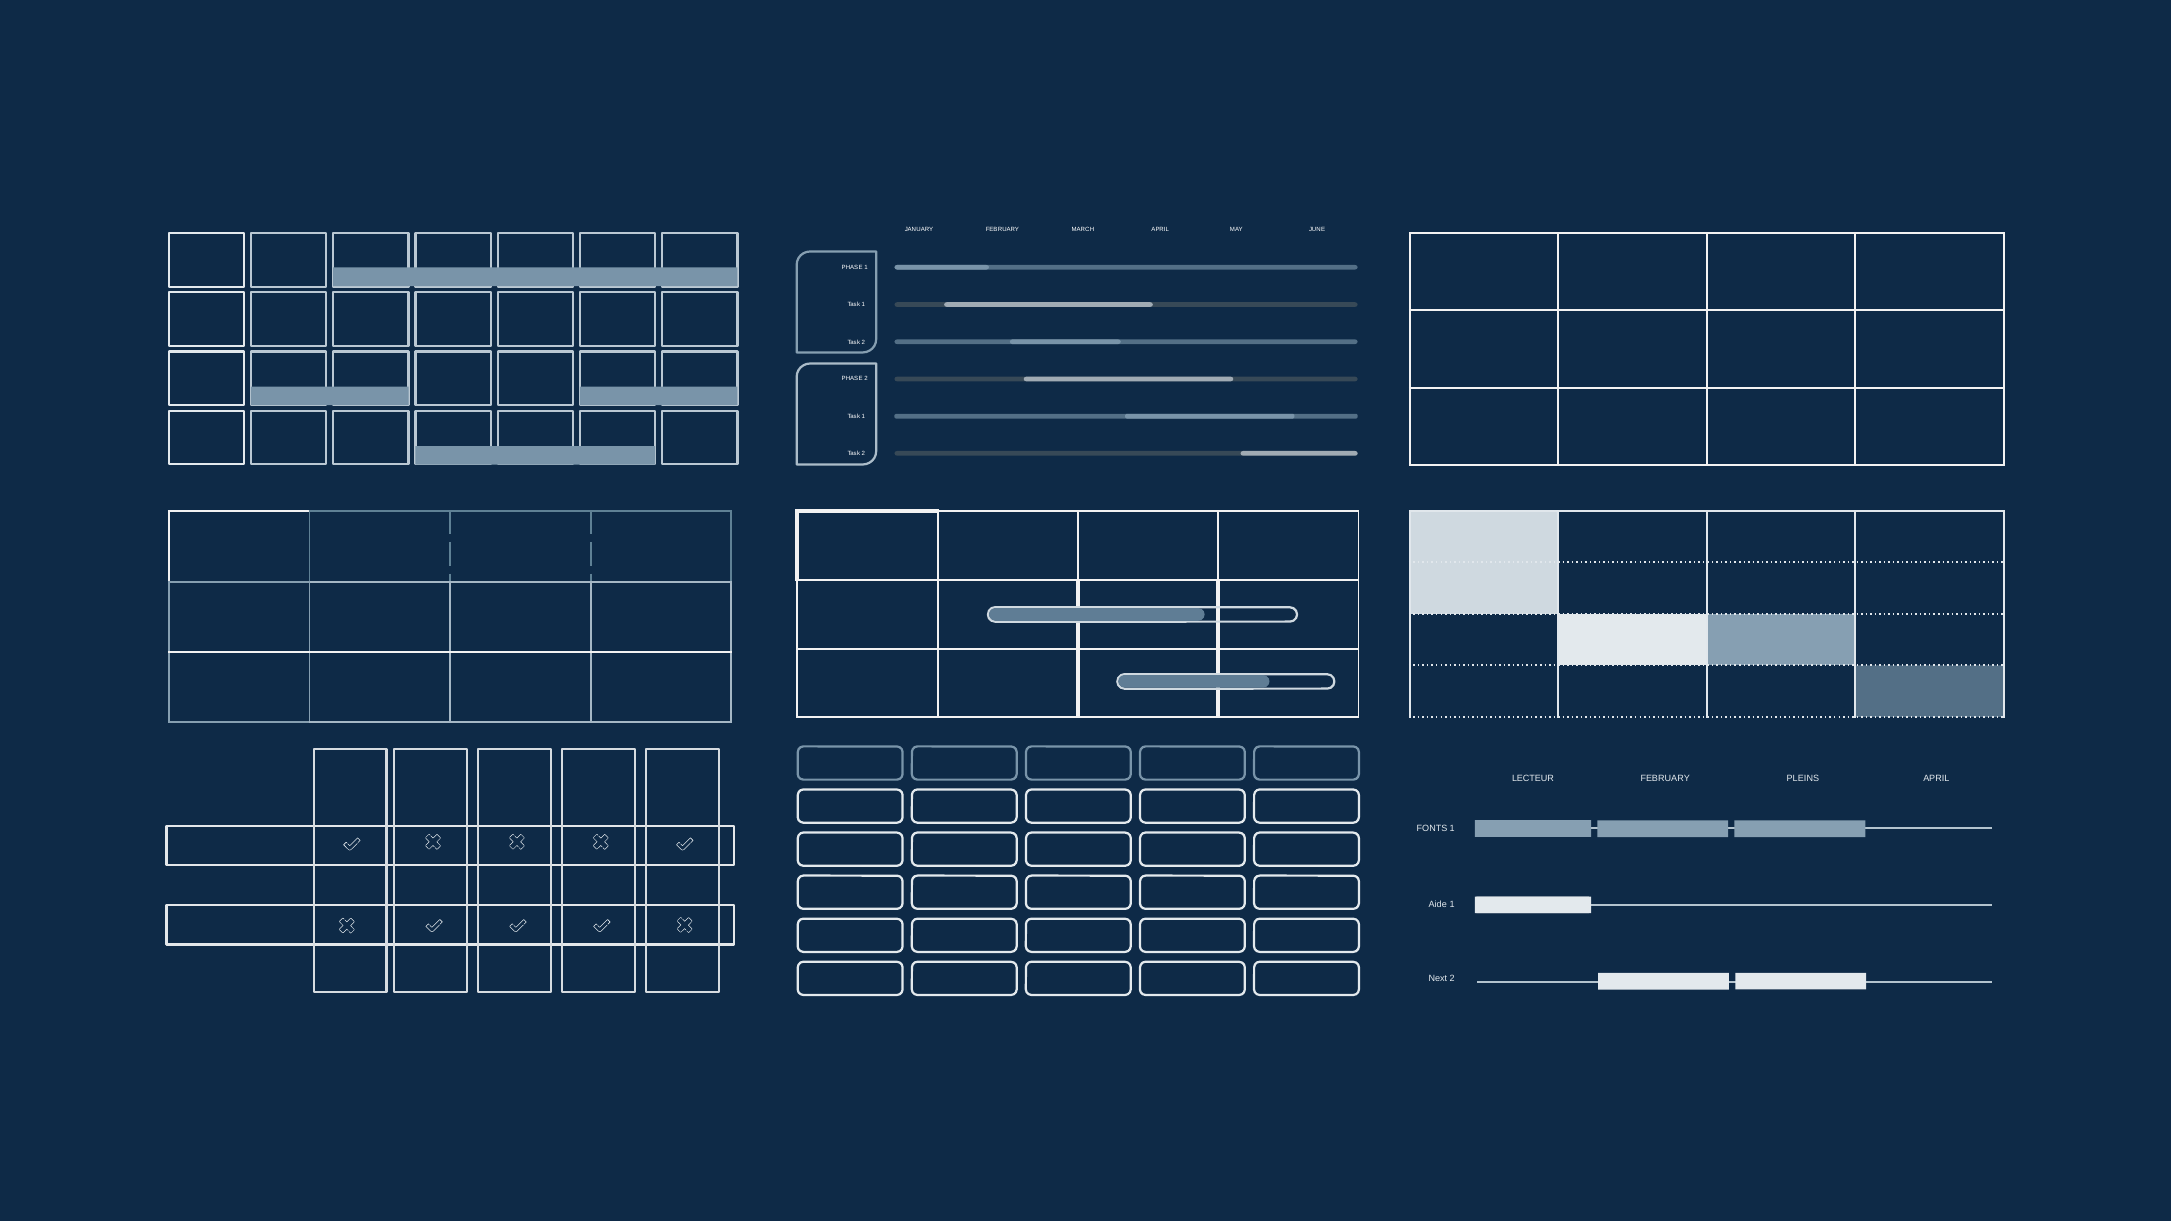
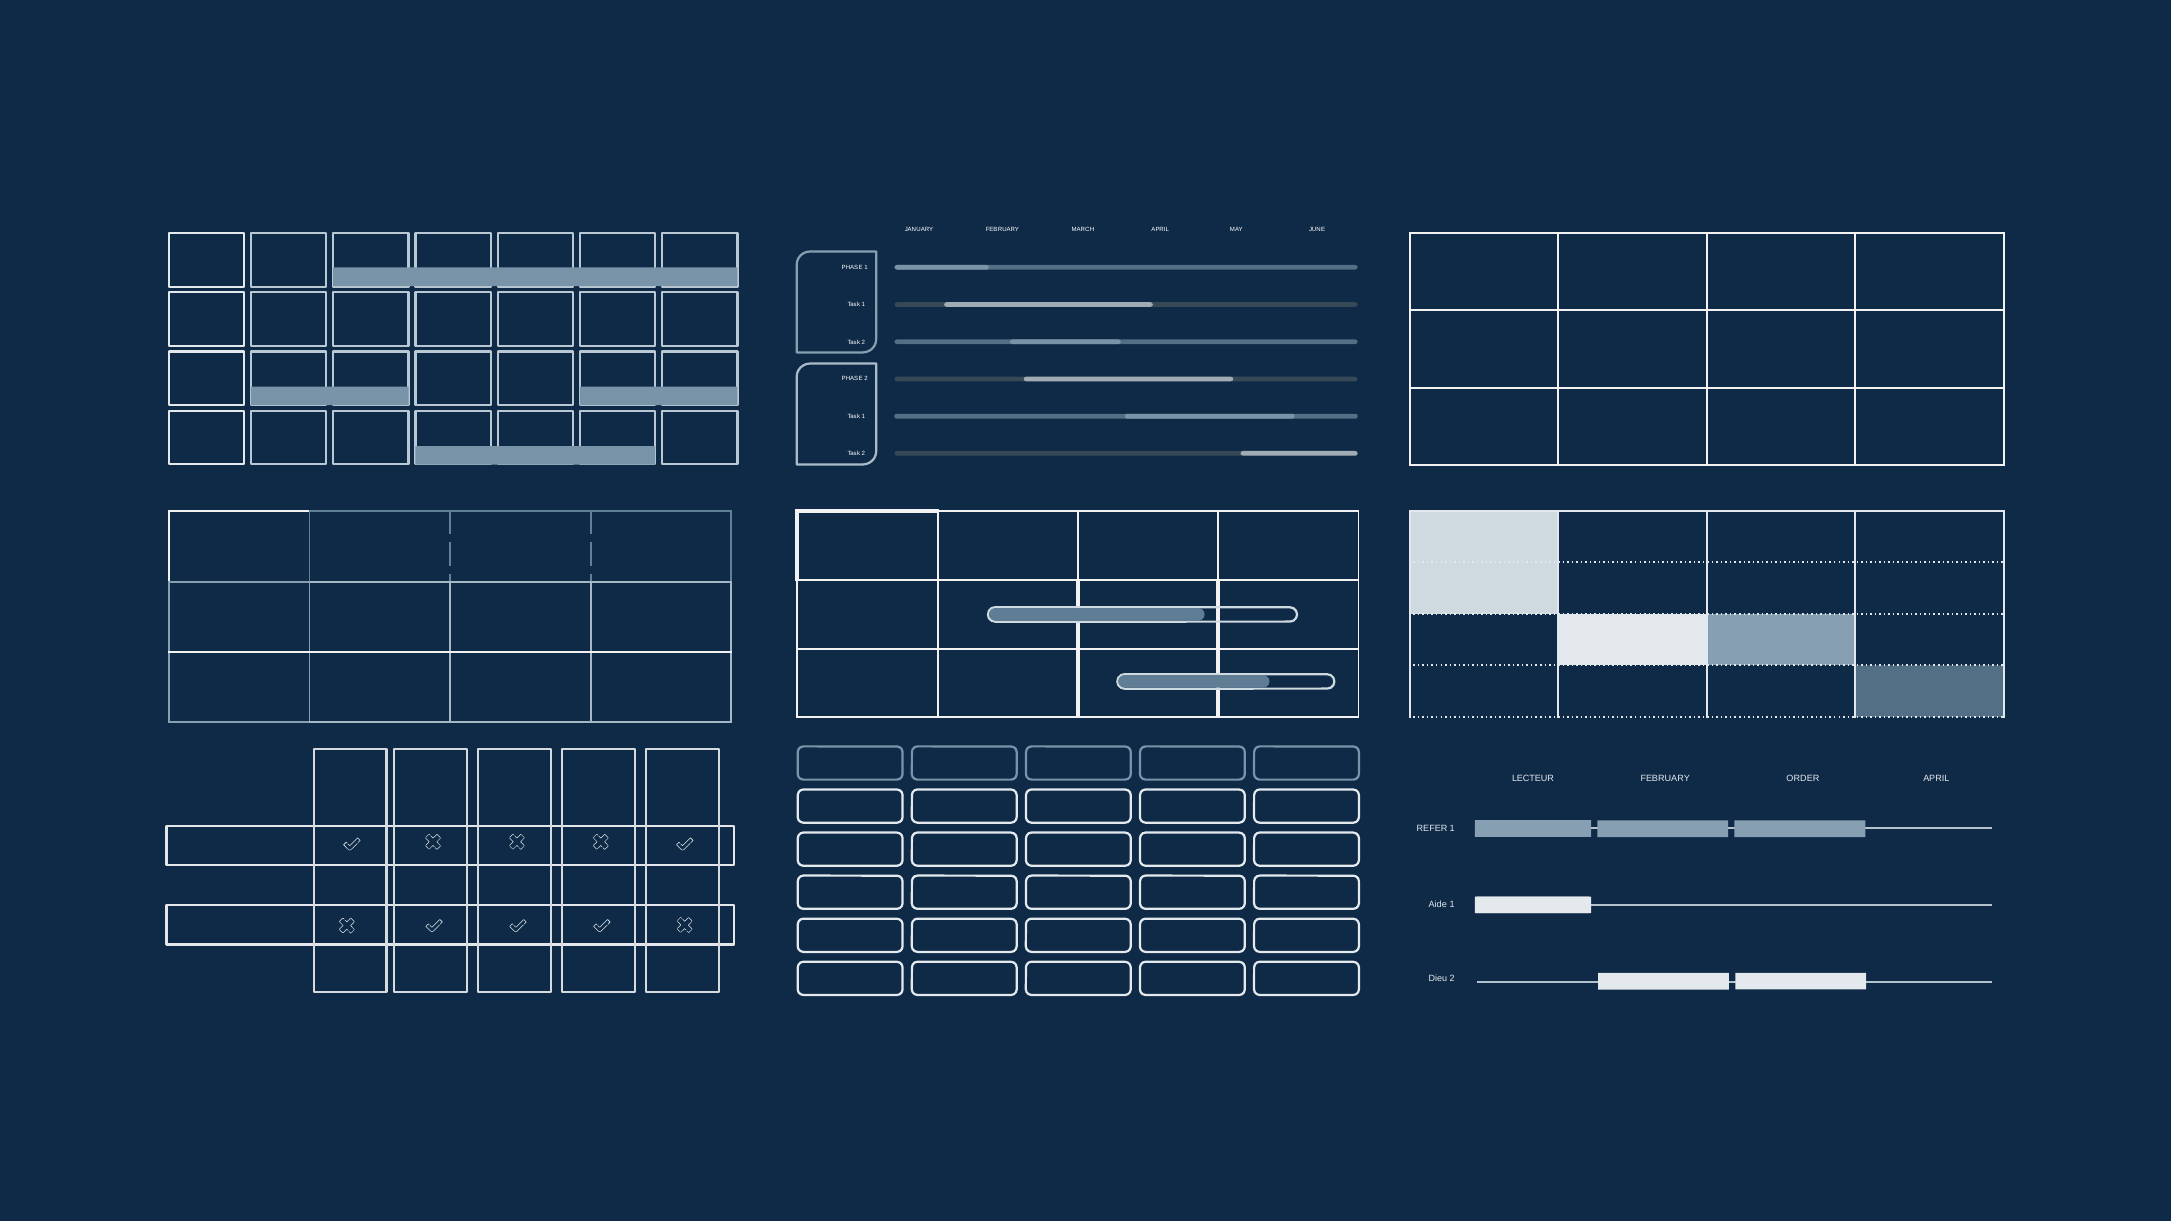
PLEINS: PLEINS -> ORDER
FONTS: FONTS -> REFER
Next: Next -> Dieu
